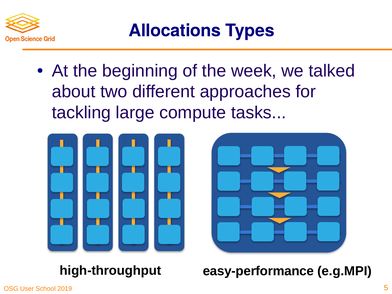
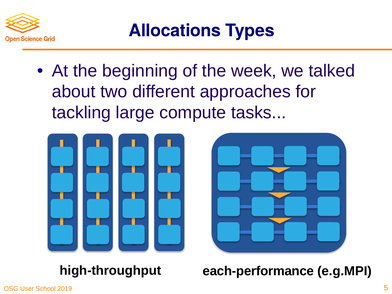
easy-performance: easy-performance -> each-performance
